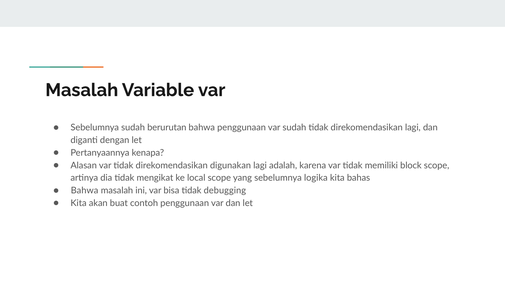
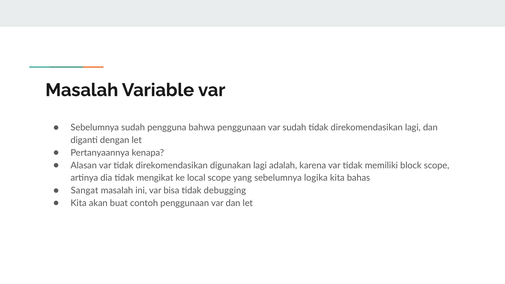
berurutan: berurutan -> pengguna
Bahwa at (85, 191): Bahwa -> Sangat
